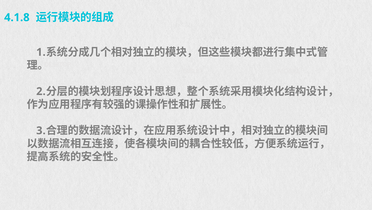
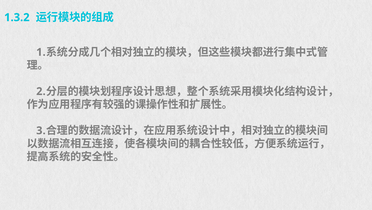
4.1.8: 4.1.8 -> 1.3.2
